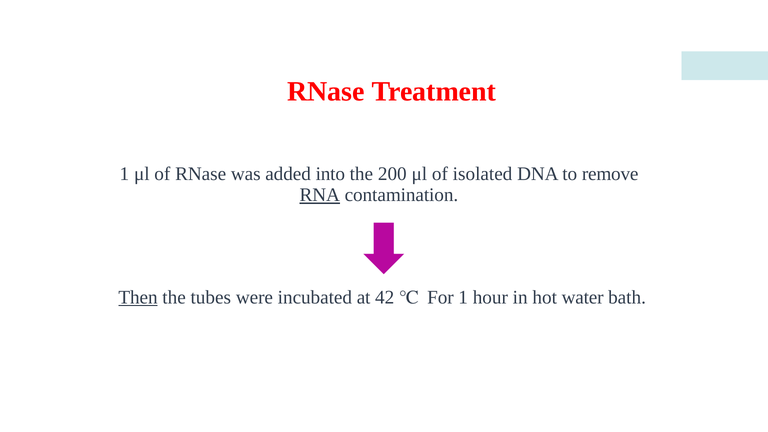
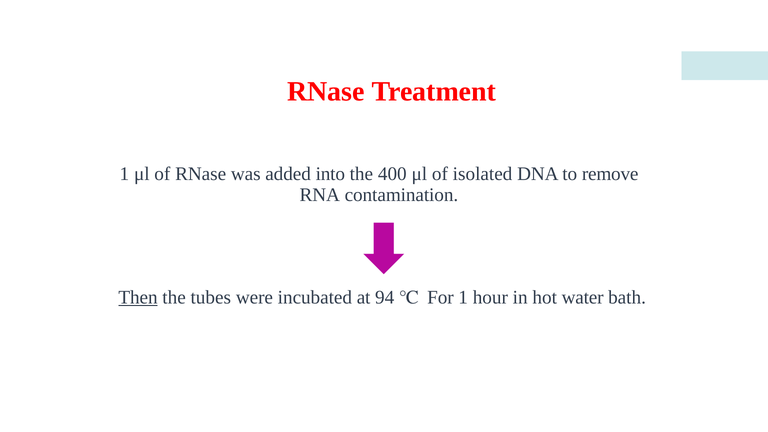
200: 200 -> 400
RNA underline: present -> none
42: 42 -> 94
